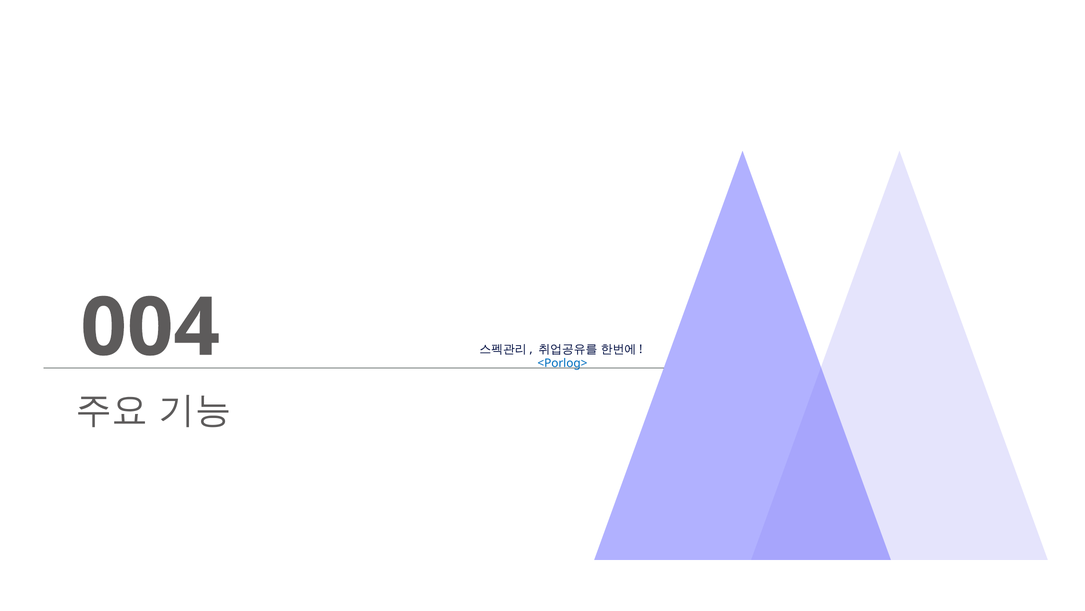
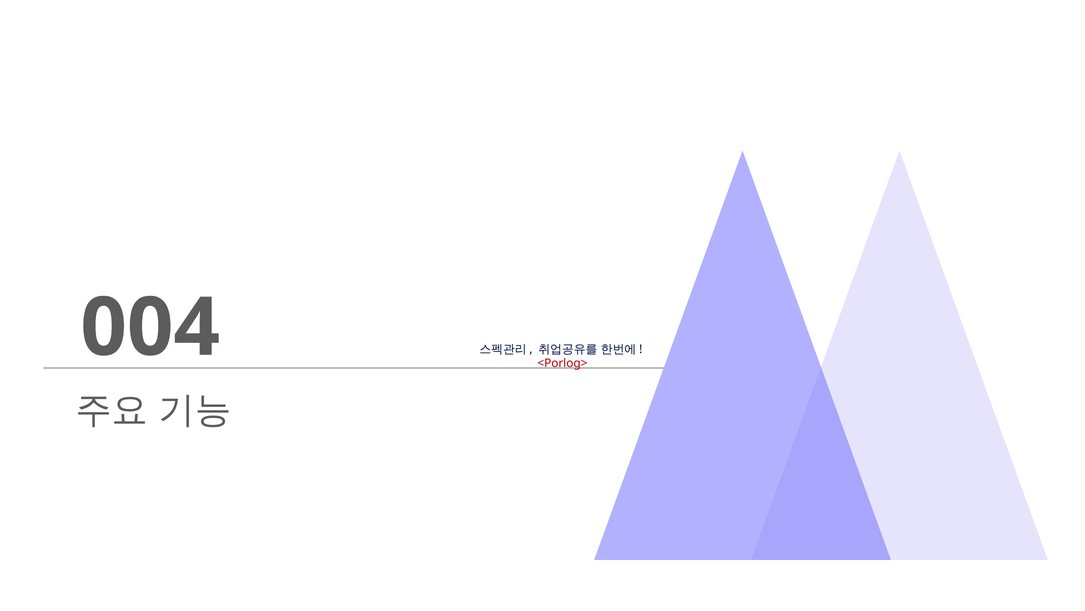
<Porlog> colour: blue -> red
